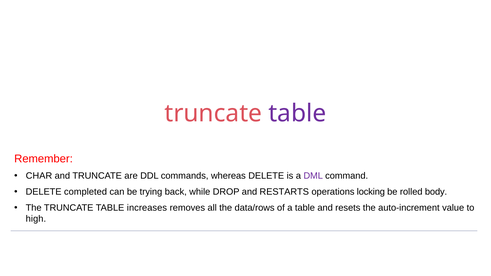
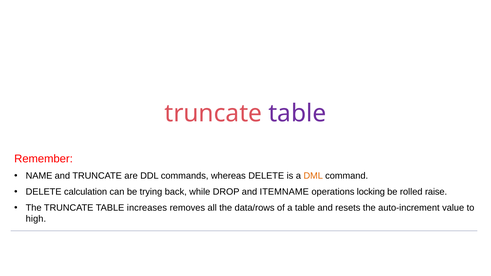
CHAR: CHAR -> NAME
DML colour: purple -> orange
completed: completed -> calculation
RESTARTS: RESTARTS -> ITEMNAME
body: body -> raise
